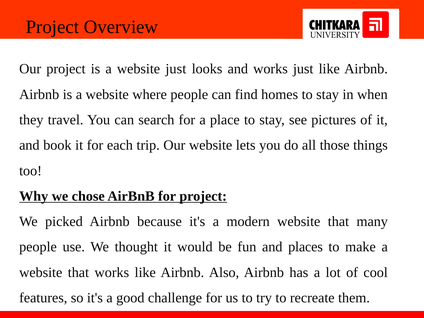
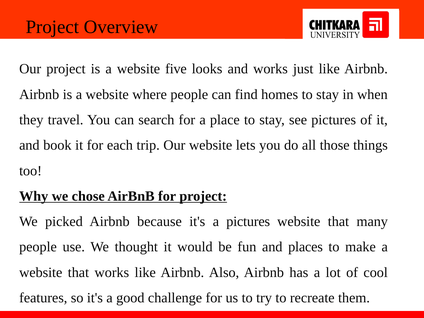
website just: just -> five
a modern: modern -> pictures
